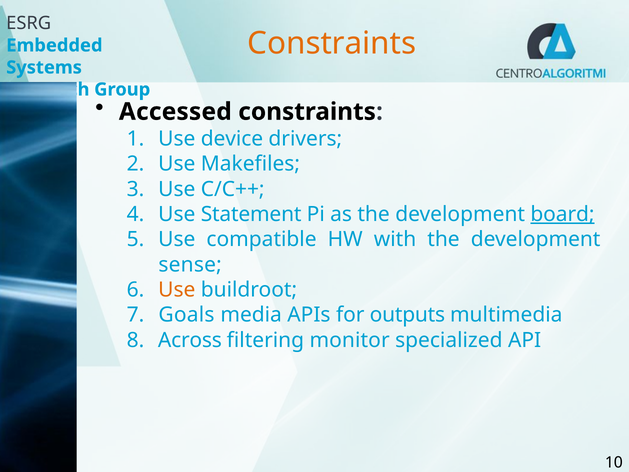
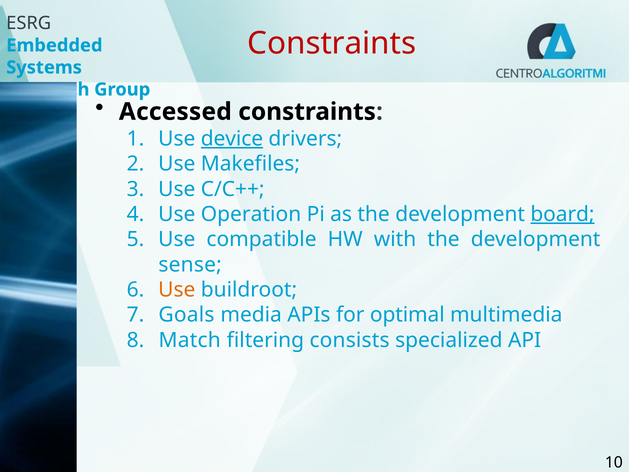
Constraints at (332, 43) colour: orange -> red
device underline: none -> present
Statement: Statement -> Operation
outputs: outputs -> optimal
Across: Across -> Match
monitor: monitor -> consists
